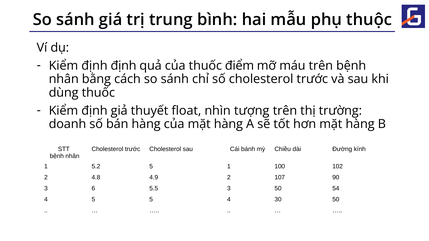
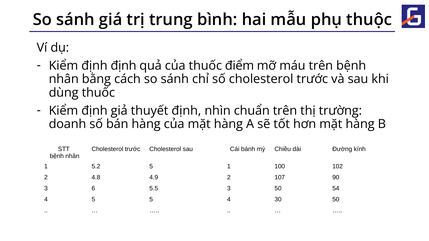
thuyết float: float -> định
tượng: tượng -> chuẩn
